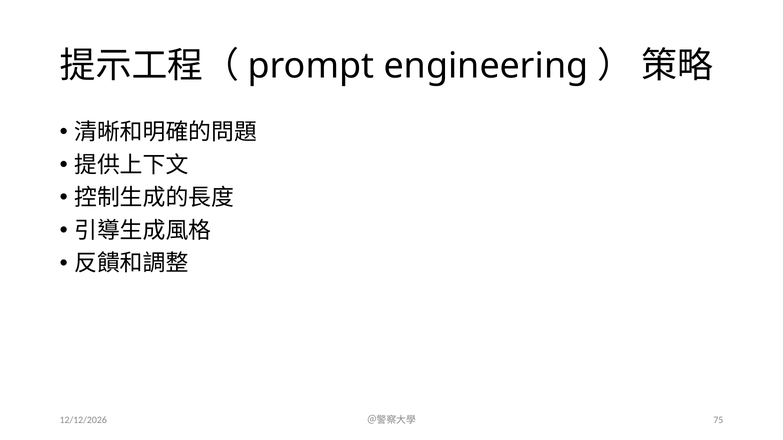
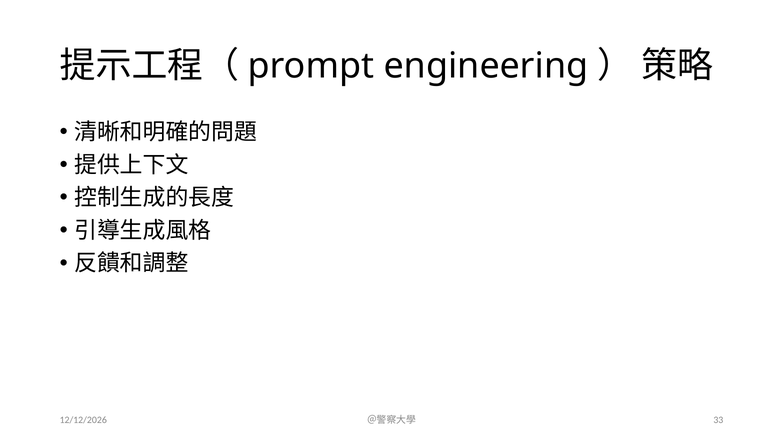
75: 75 -> 33
